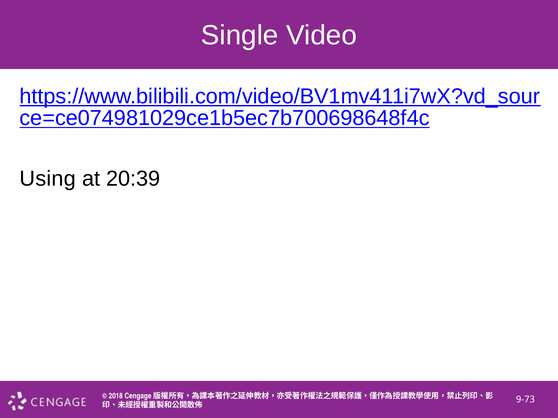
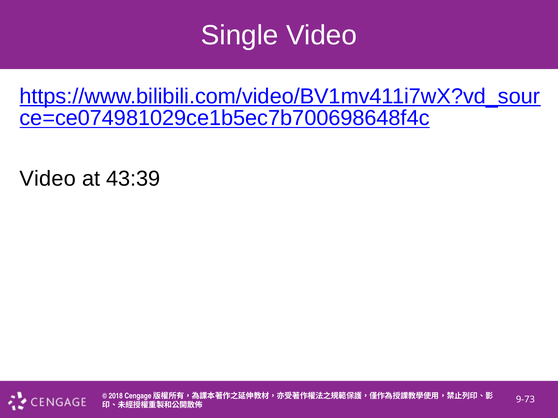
Using at (48, 179): Using -> Video
20:39: 20:39 -> 43:39
